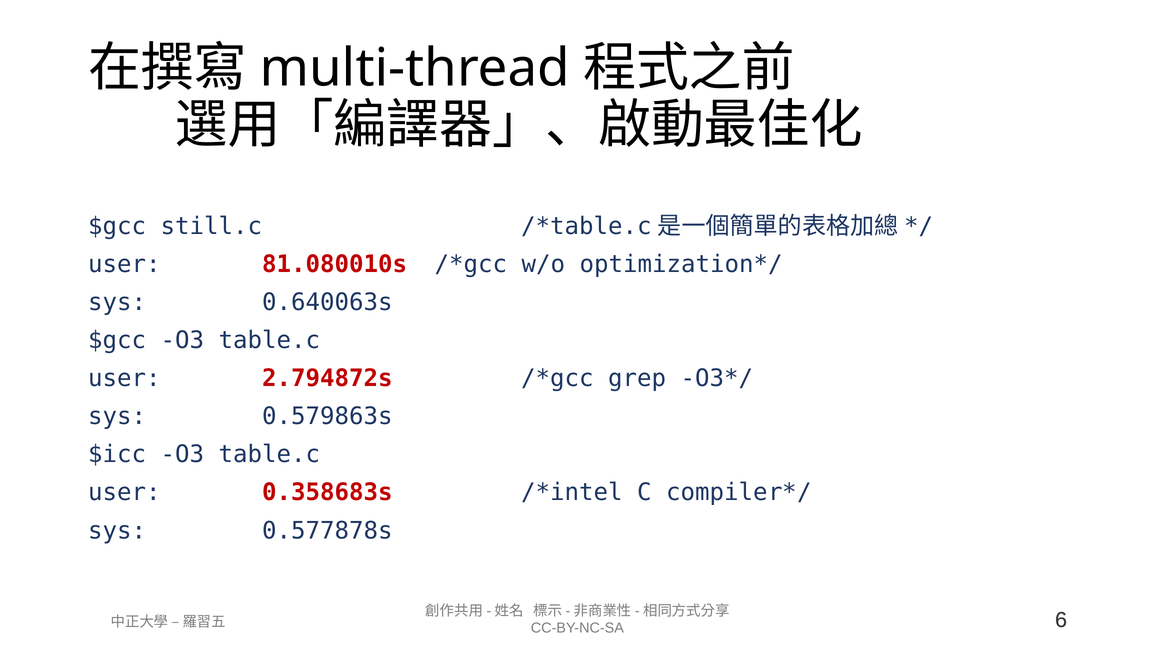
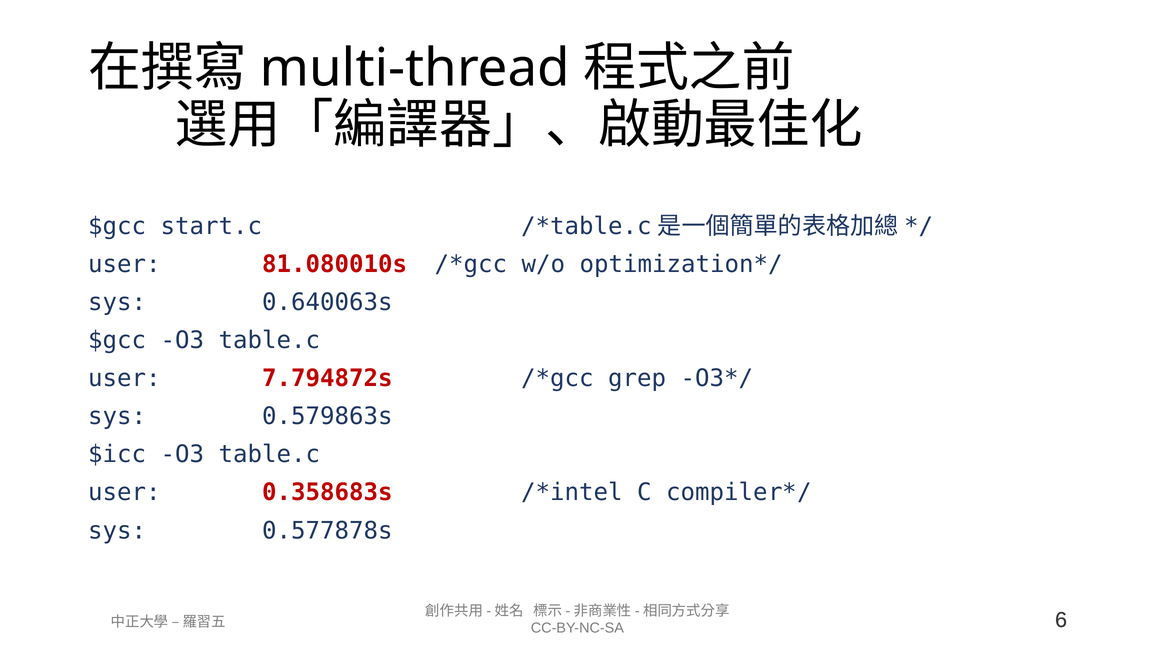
still.c: still.c -> start.c
2.794872s: 2.794872s -> 7.794872s
